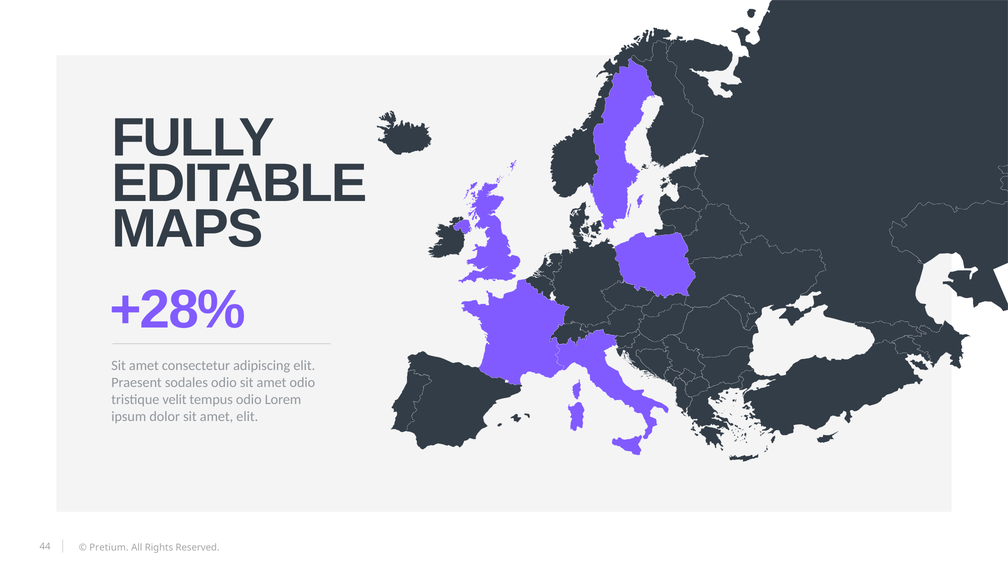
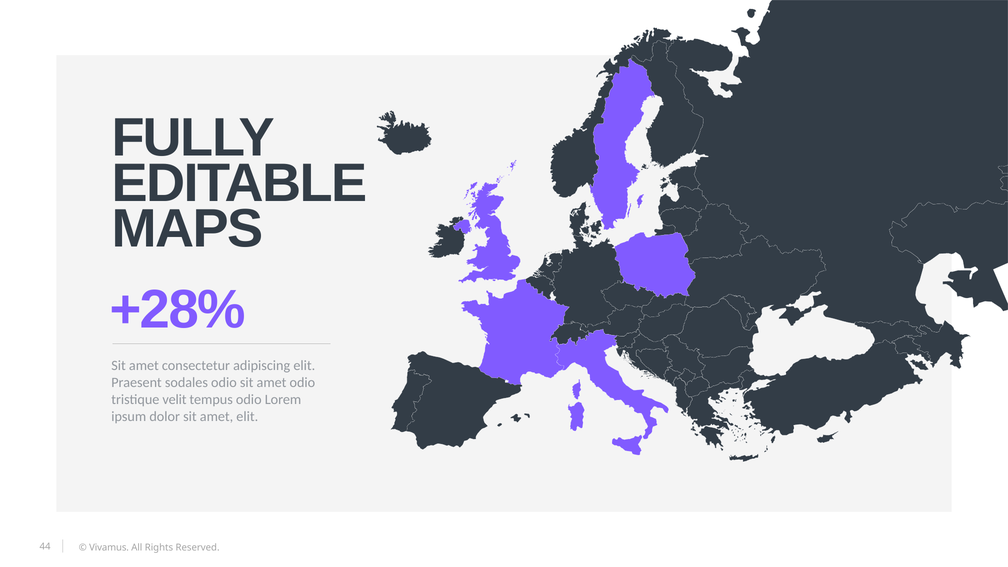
Pretium: Pretium -> Vivamus
